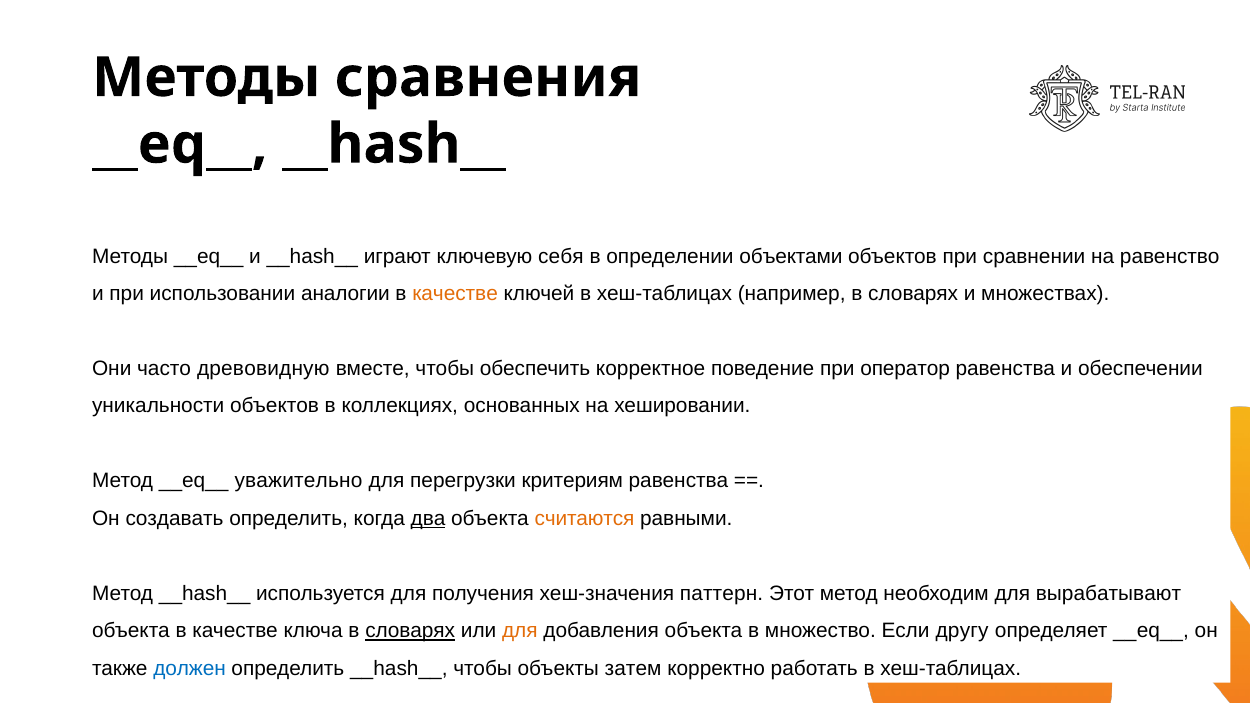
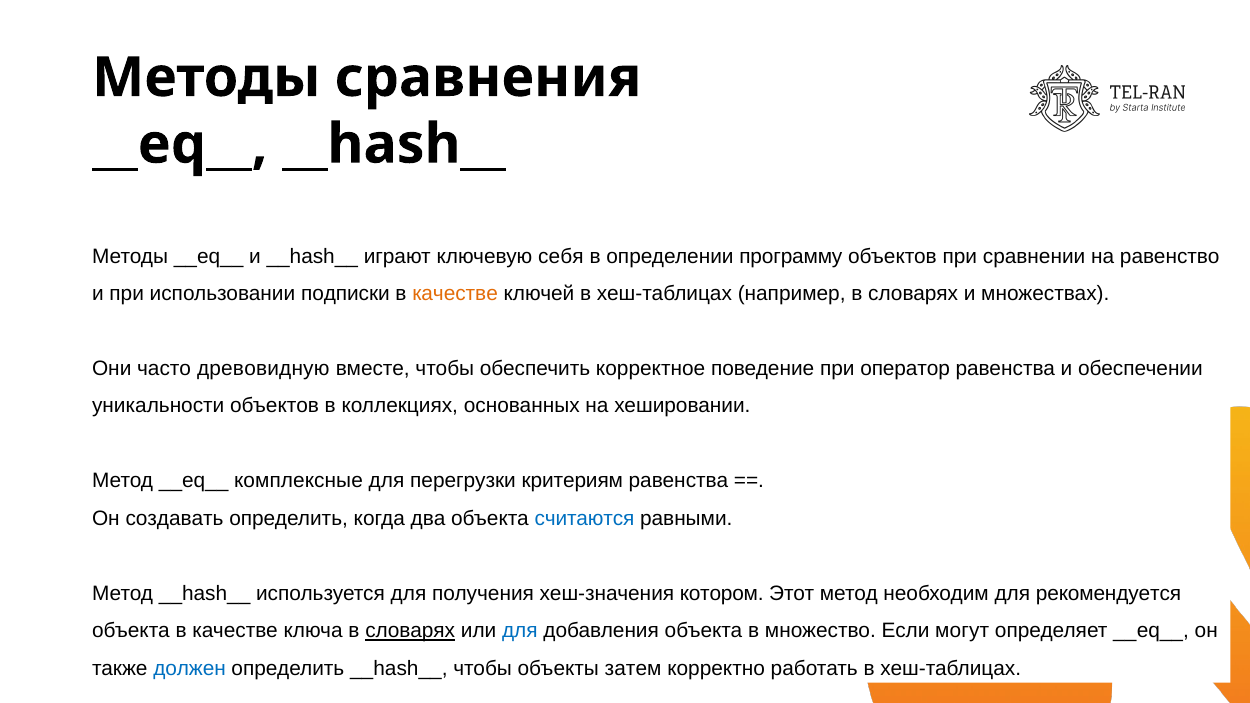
объектами: объектами -> программу
аналогии: аналогии -> подписки
уважительно: уважительно -> комплексные
два underline: present -> none
считаются colour: orange -> blue
паттерн: паттерн -> котором
вырабатывают: вырабатывают -> рекомендуется
для at (520, 631) colour: orange -> blue
другу: другу -> могут
